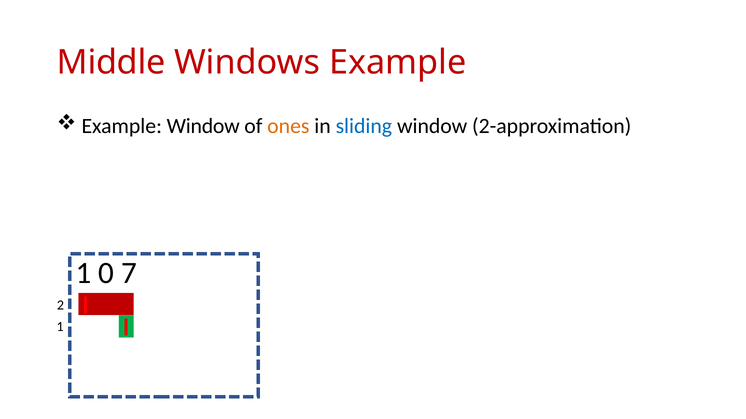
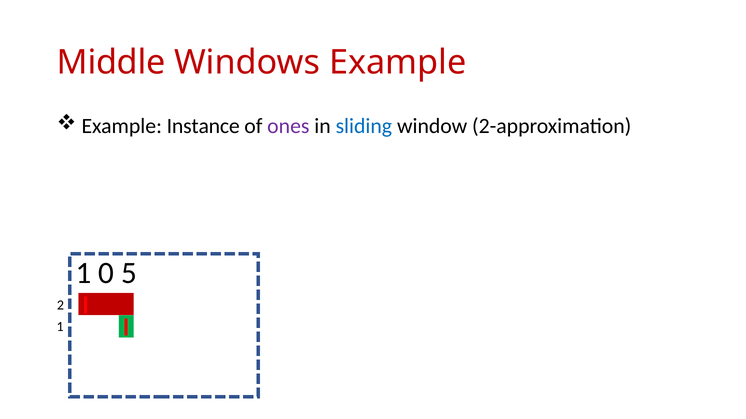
Example Window: Window -> Instance
ones colour: orange -> purple
7: 7 -> 5
